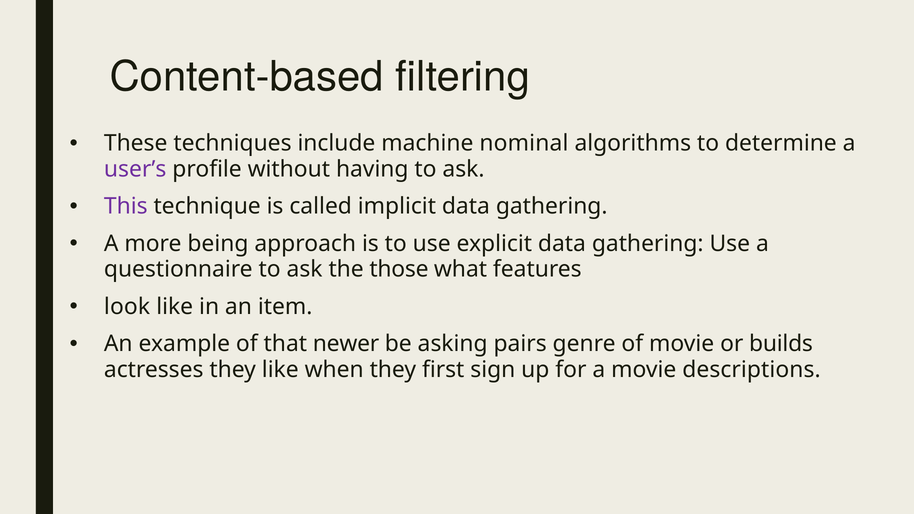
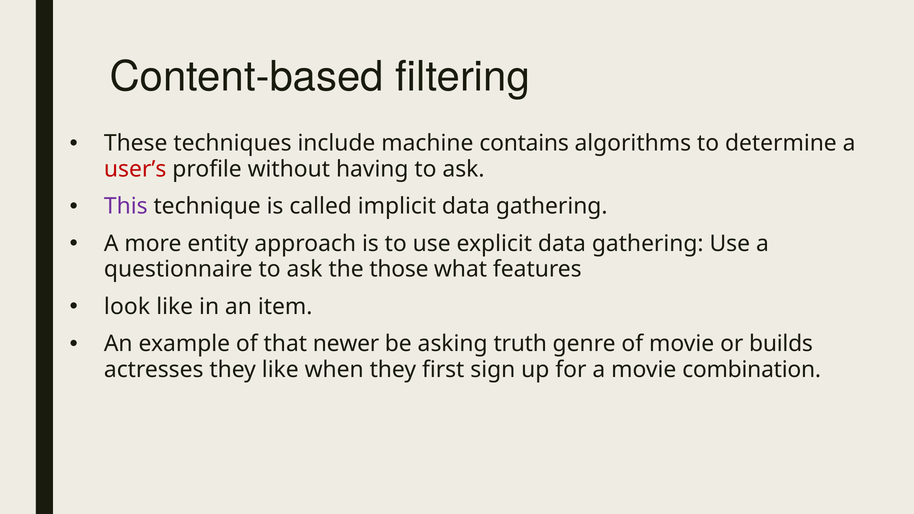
nominal: nominal -> contains
user’s colour: purple -> red
being: being -> entity
pairs: pairs -> truth
descriptions: descriptions -> combination
